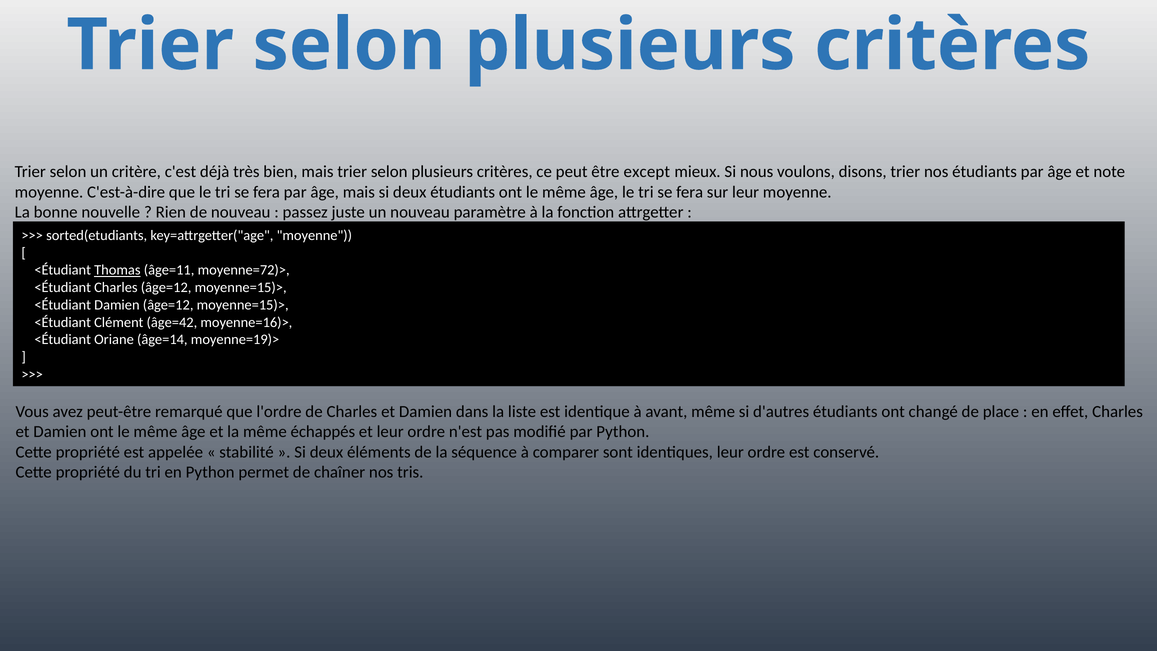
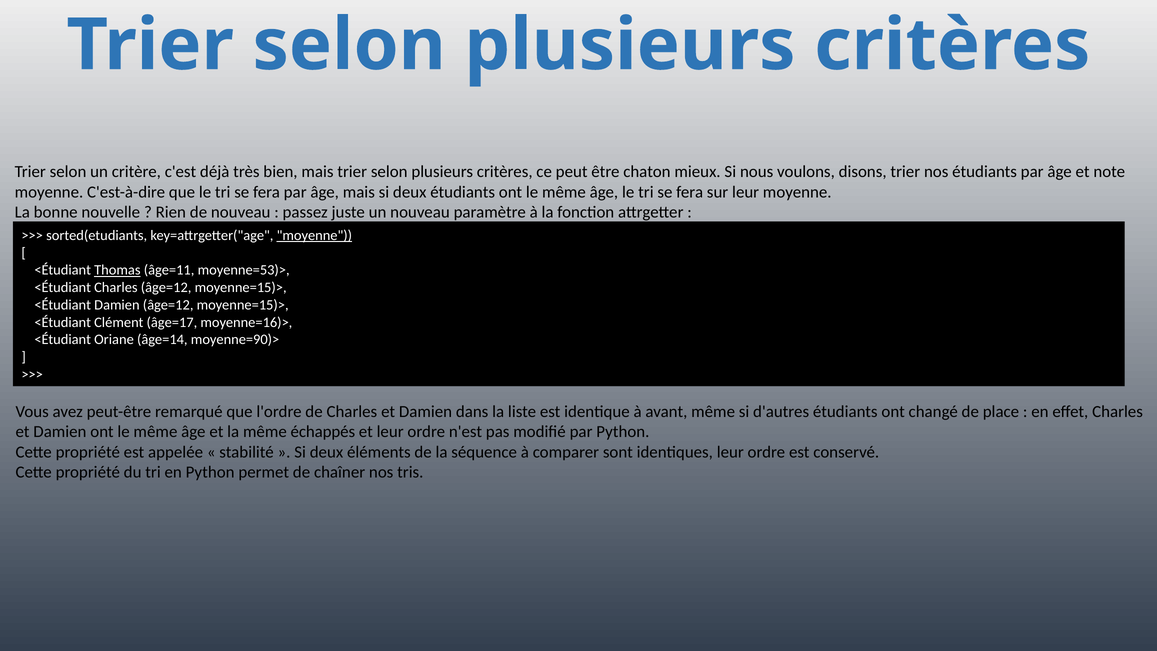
except: except -> chaton
moyenne at (314, 235) underline: none -> present
moyenne=72)>: moyenne=72)> -> moyenne=53)>
âge=42: âge=42 -> âge=17
moyenne=19)>: moyenne=19)> -> moyenne=90)>
